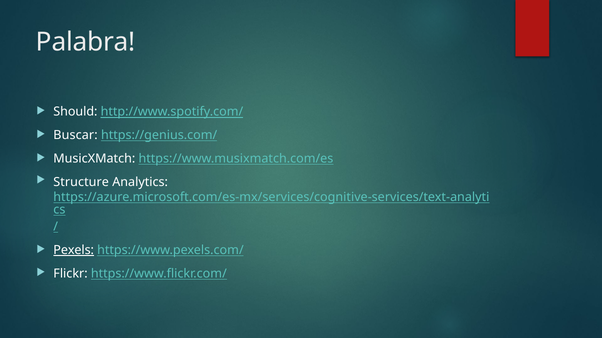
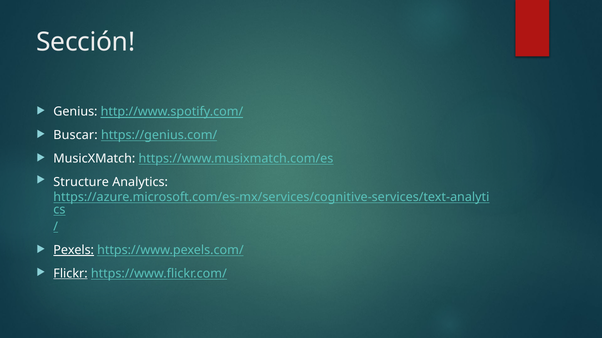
Palabra: Palabra -> Sección
Should: Should -> Genius
Flickr underline: none -> present
